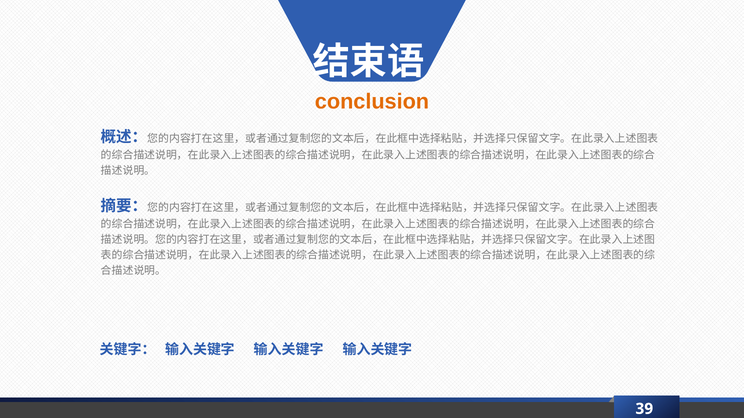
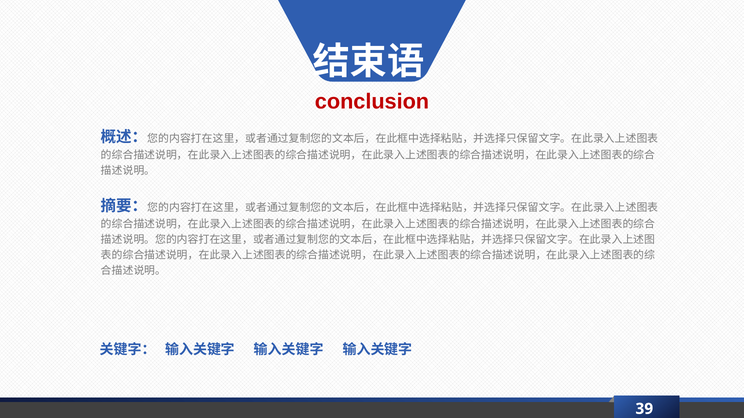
conclusion colour: orange -> red
